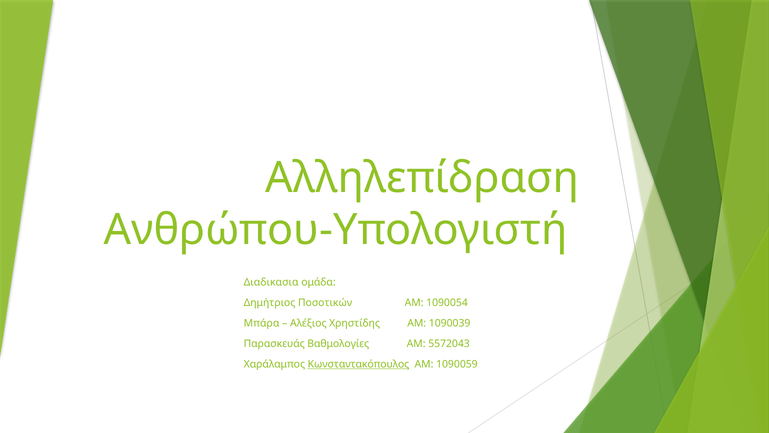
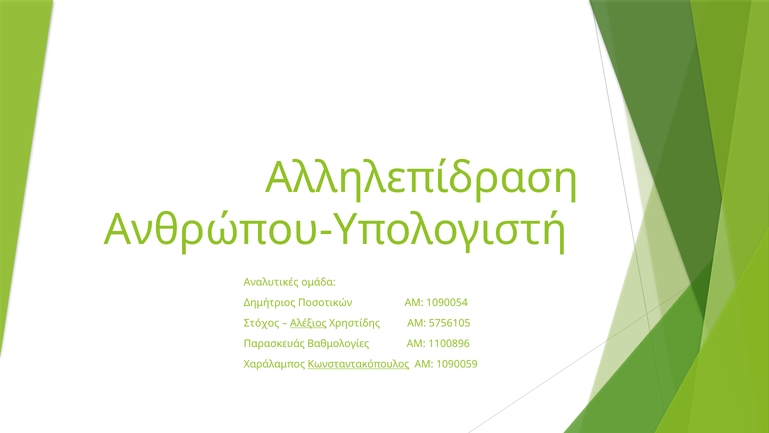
Διαδικασια: Διαδικασια -> Αναλυτικές
Μπάρα: Μπάρα -> Στόχος
Αλέξιος underline: none -> present
1090039: 1090039 -> 5756105
5572043: 5572043 -> 1100896
